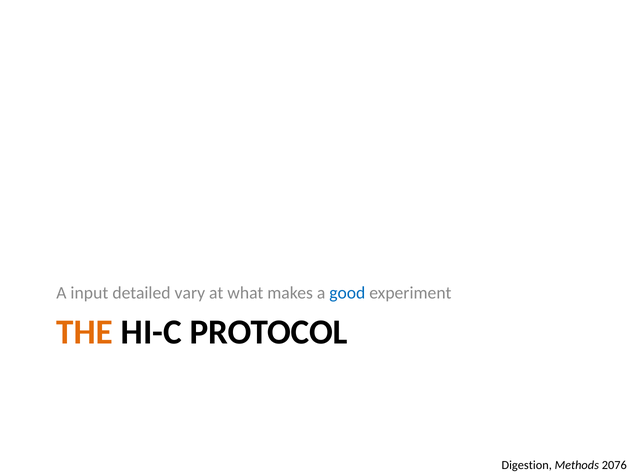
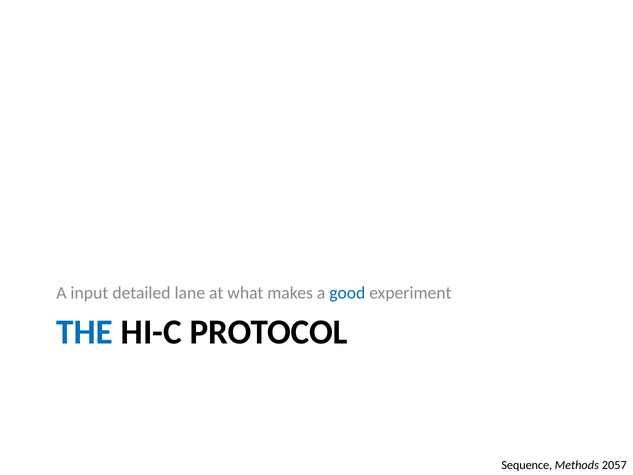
vary: vary -> lane
THE colour: orange -> blue
Digestion: Digestion -> Sequence
2076: 2076 -> 2057
